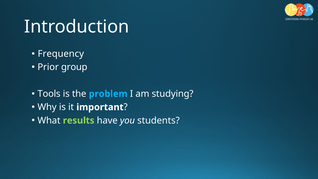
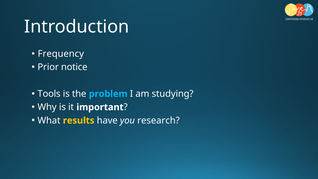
group: group -> notice
results colour: light green -> yellow
students: students -> research
